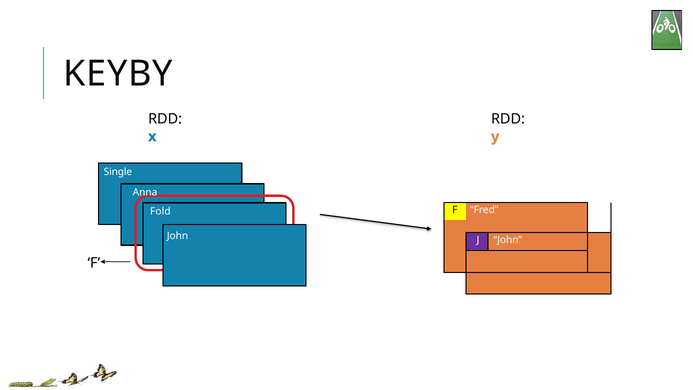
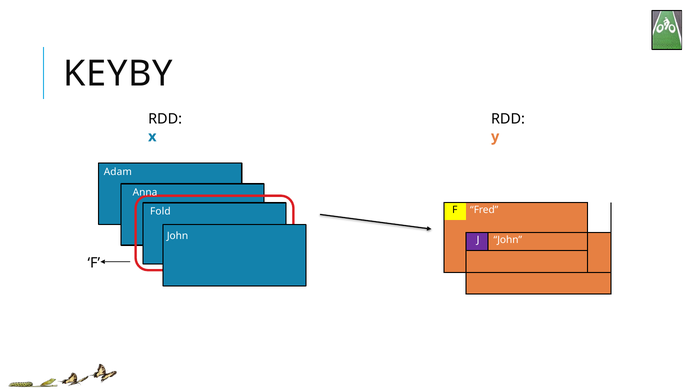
Single: Single -> Adam
